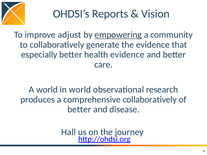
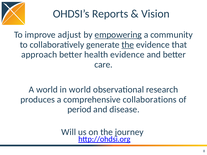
the at (128, 45) underline: none -> present
especially: especially -> approach
comprehensive collaboratively: collaboratively -> collaborations
better at (79, 110): better -> period
Hall: Hall -> Will
